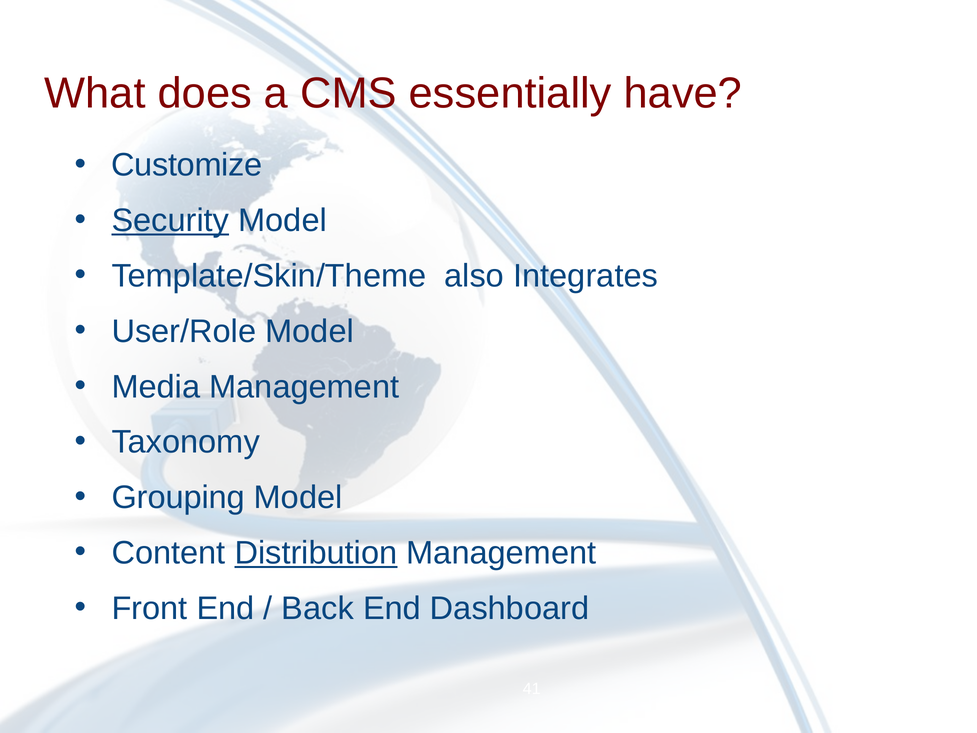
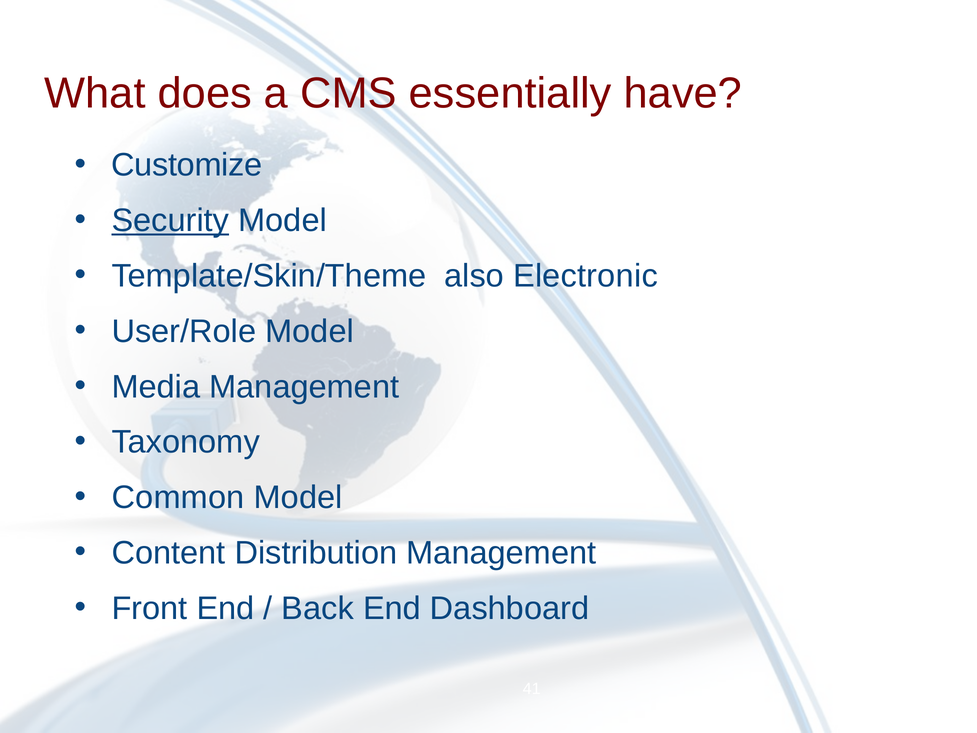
Integrates: Integrates -> Electronic
Grouping: Grouping -> Common
Distribution underline: present -> none
